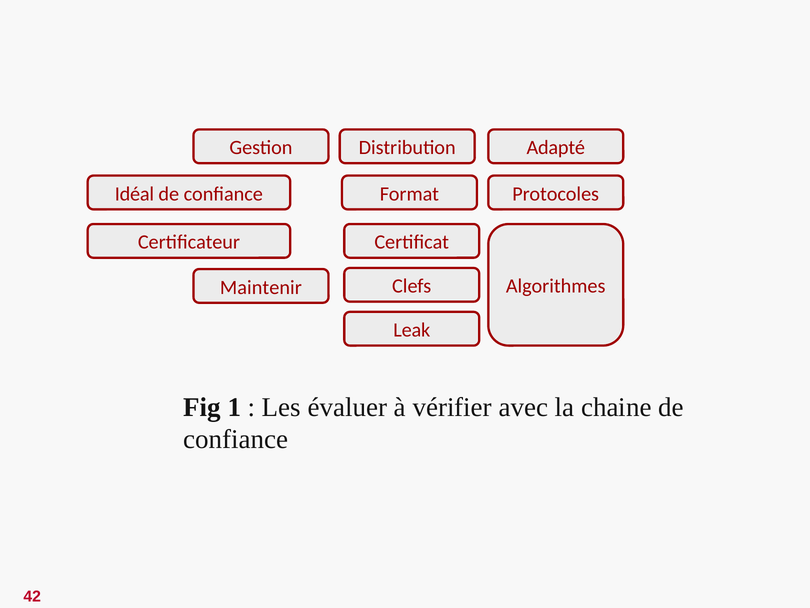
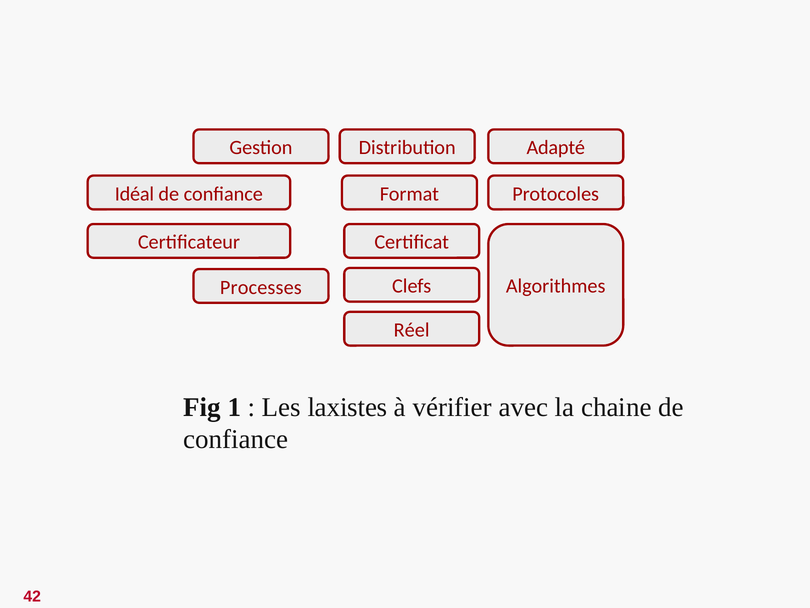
Maintenir: Maintenir -> Processes
Leak: Leak -> Réel
évaluer: évaluer -> laxistes
